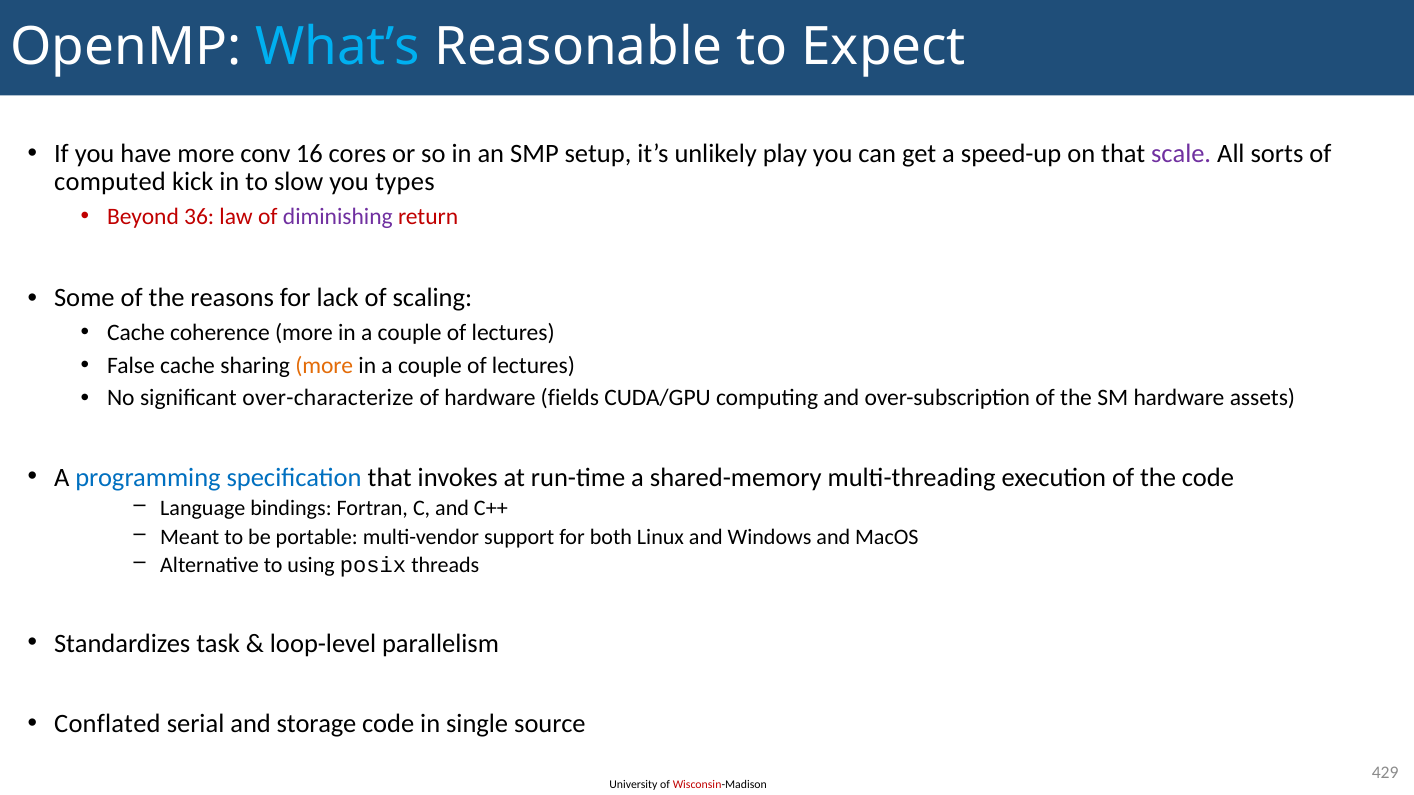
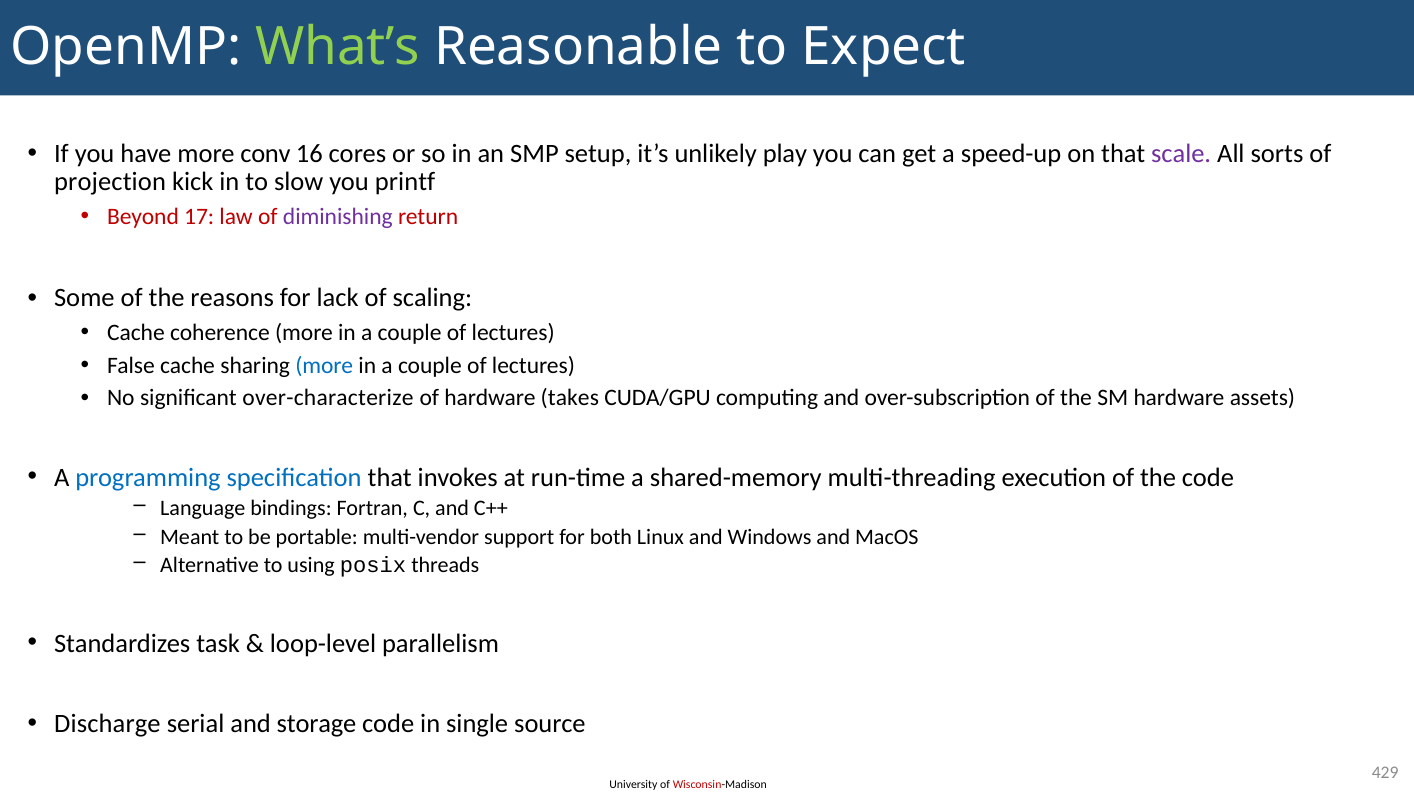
What’s colour: light blue -> light green
computed: computed -> projection
types: types -> printf
36: 36 -> 17
more at (324, 366) colour: orange -> blue
fields: fields -> takes
Conflated: Conflated -> Discharge
